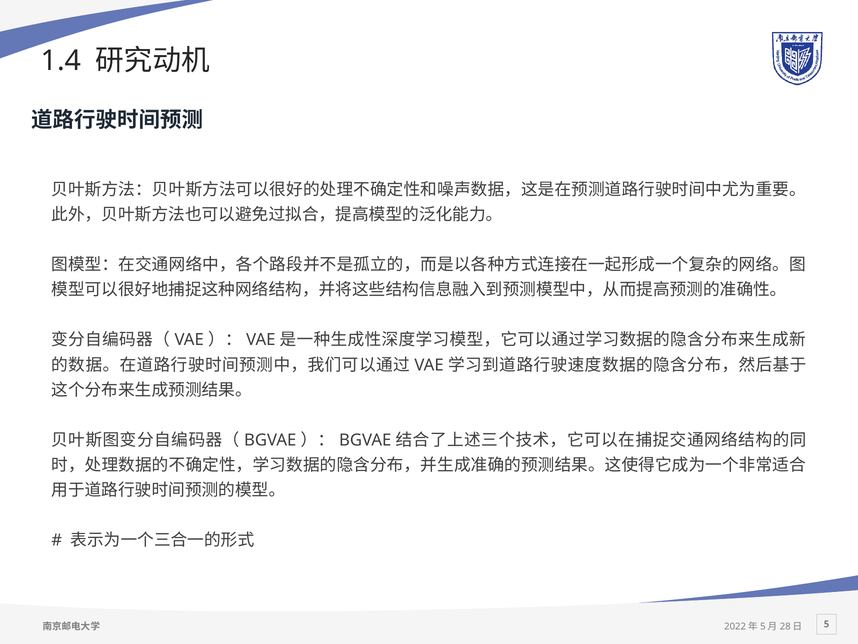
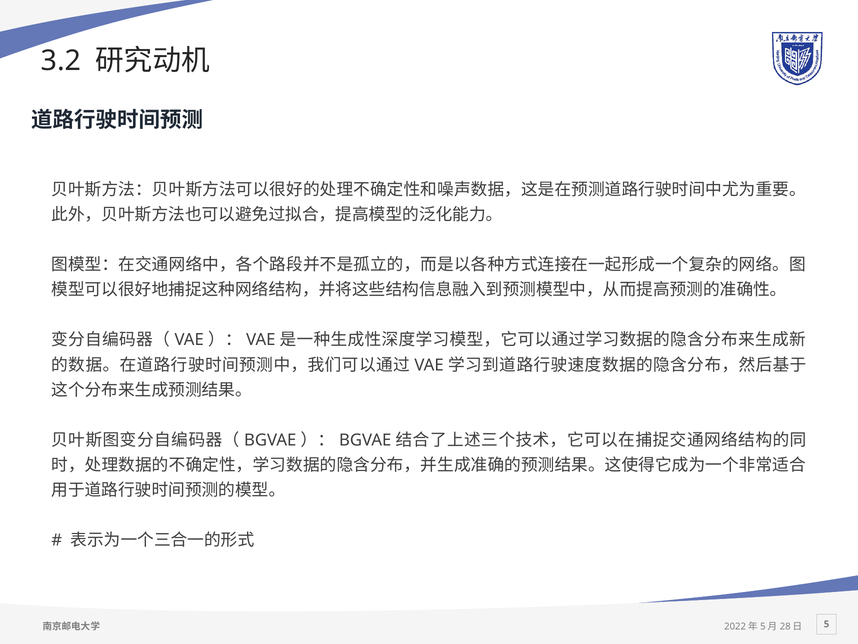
1.4: 1.4 -> 3.2
